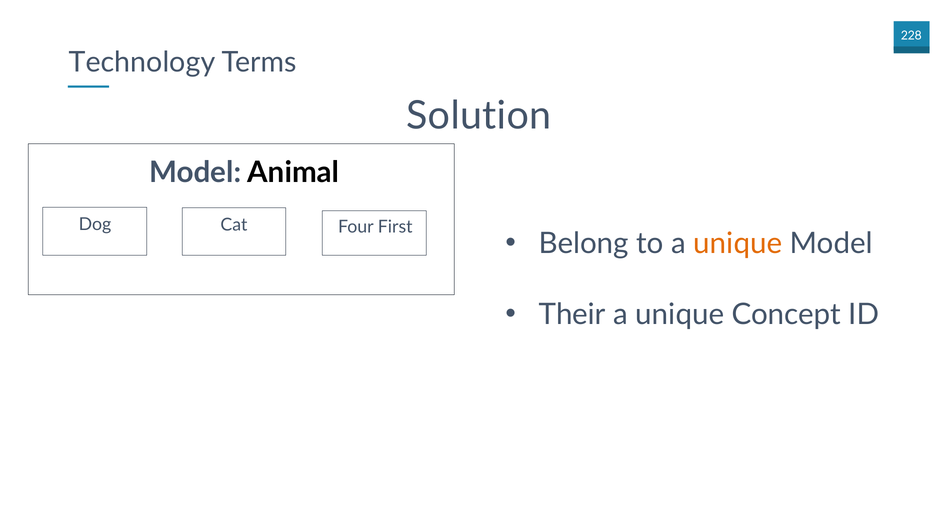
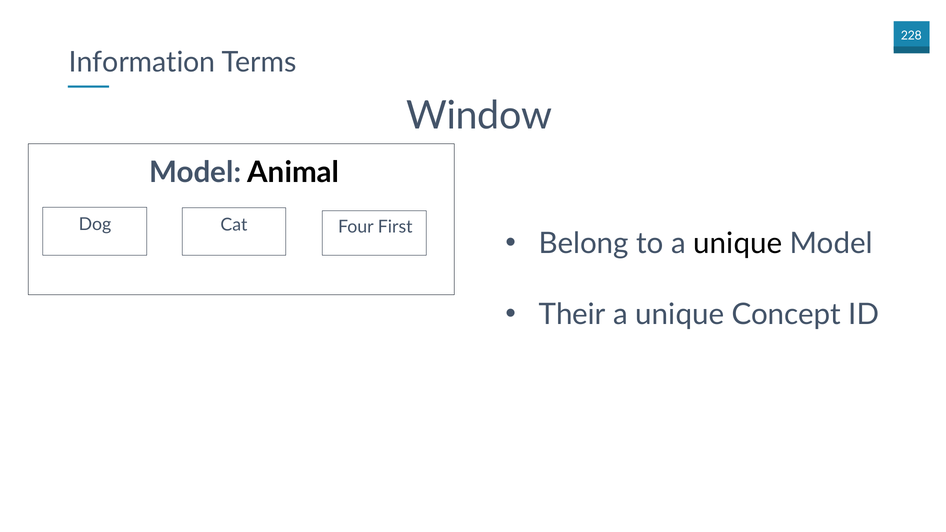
Technology: Technology -> Information
Solution: Solution -> Window
unique at (738, 244) colour: orange -> black
